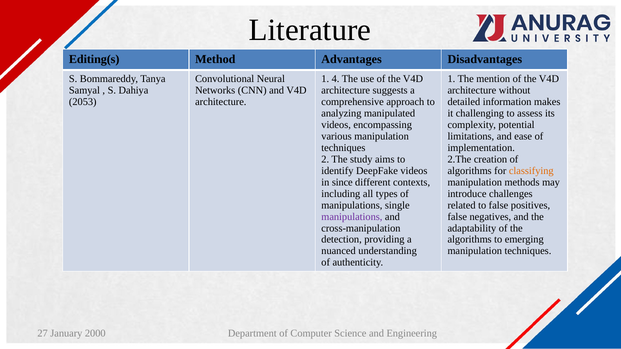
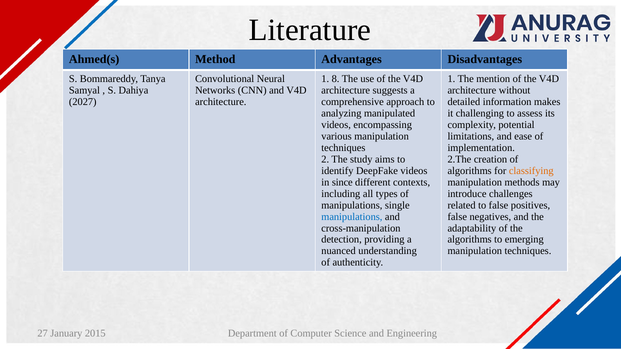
Editing(s: Editing(s -> Ahmed(s
4: 4 -> 8
2053: 2053 -> 2027
manipulations at (352, 217) colour: purple -> blue
2000: 2000 -> 2015
